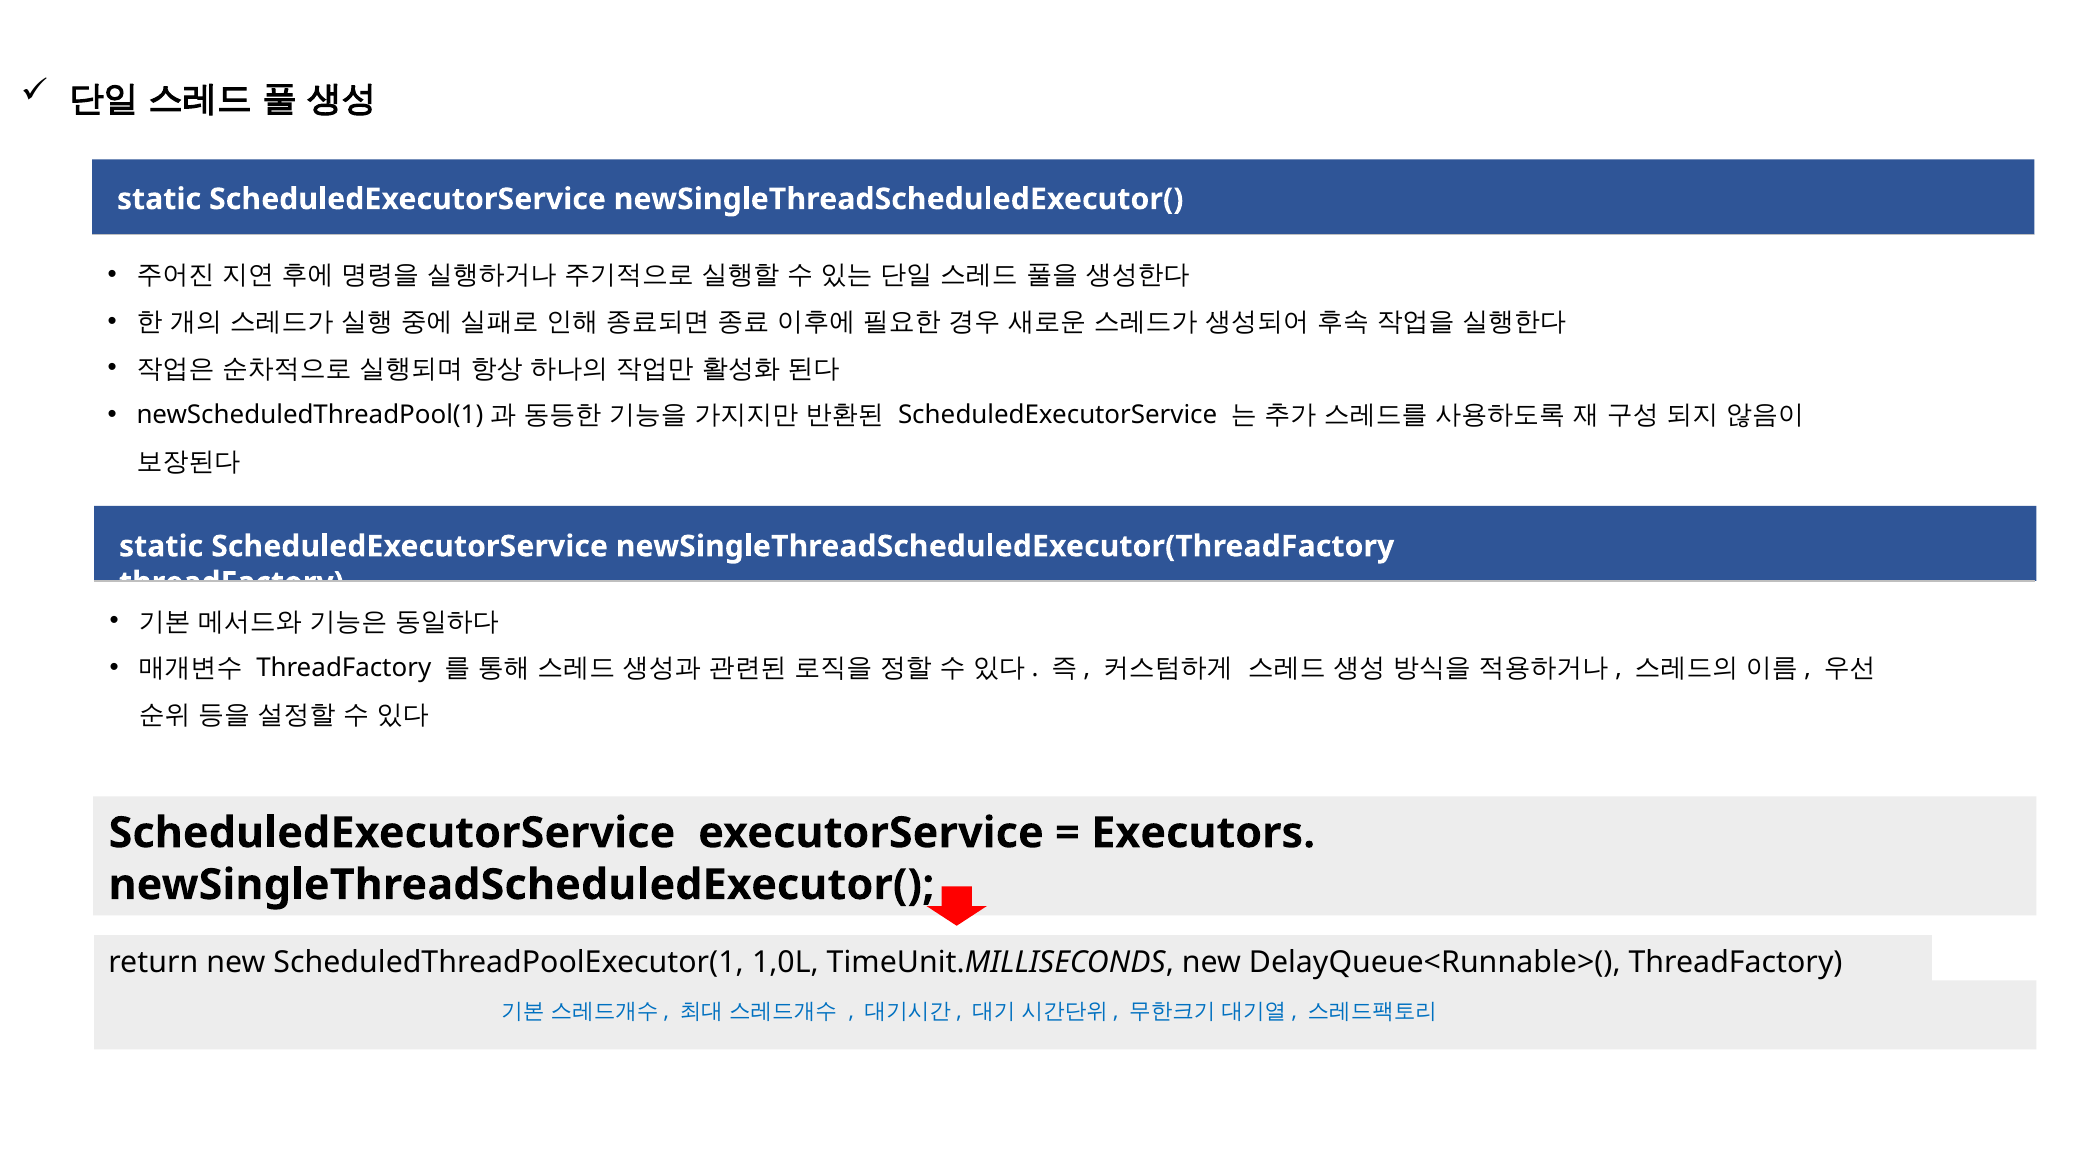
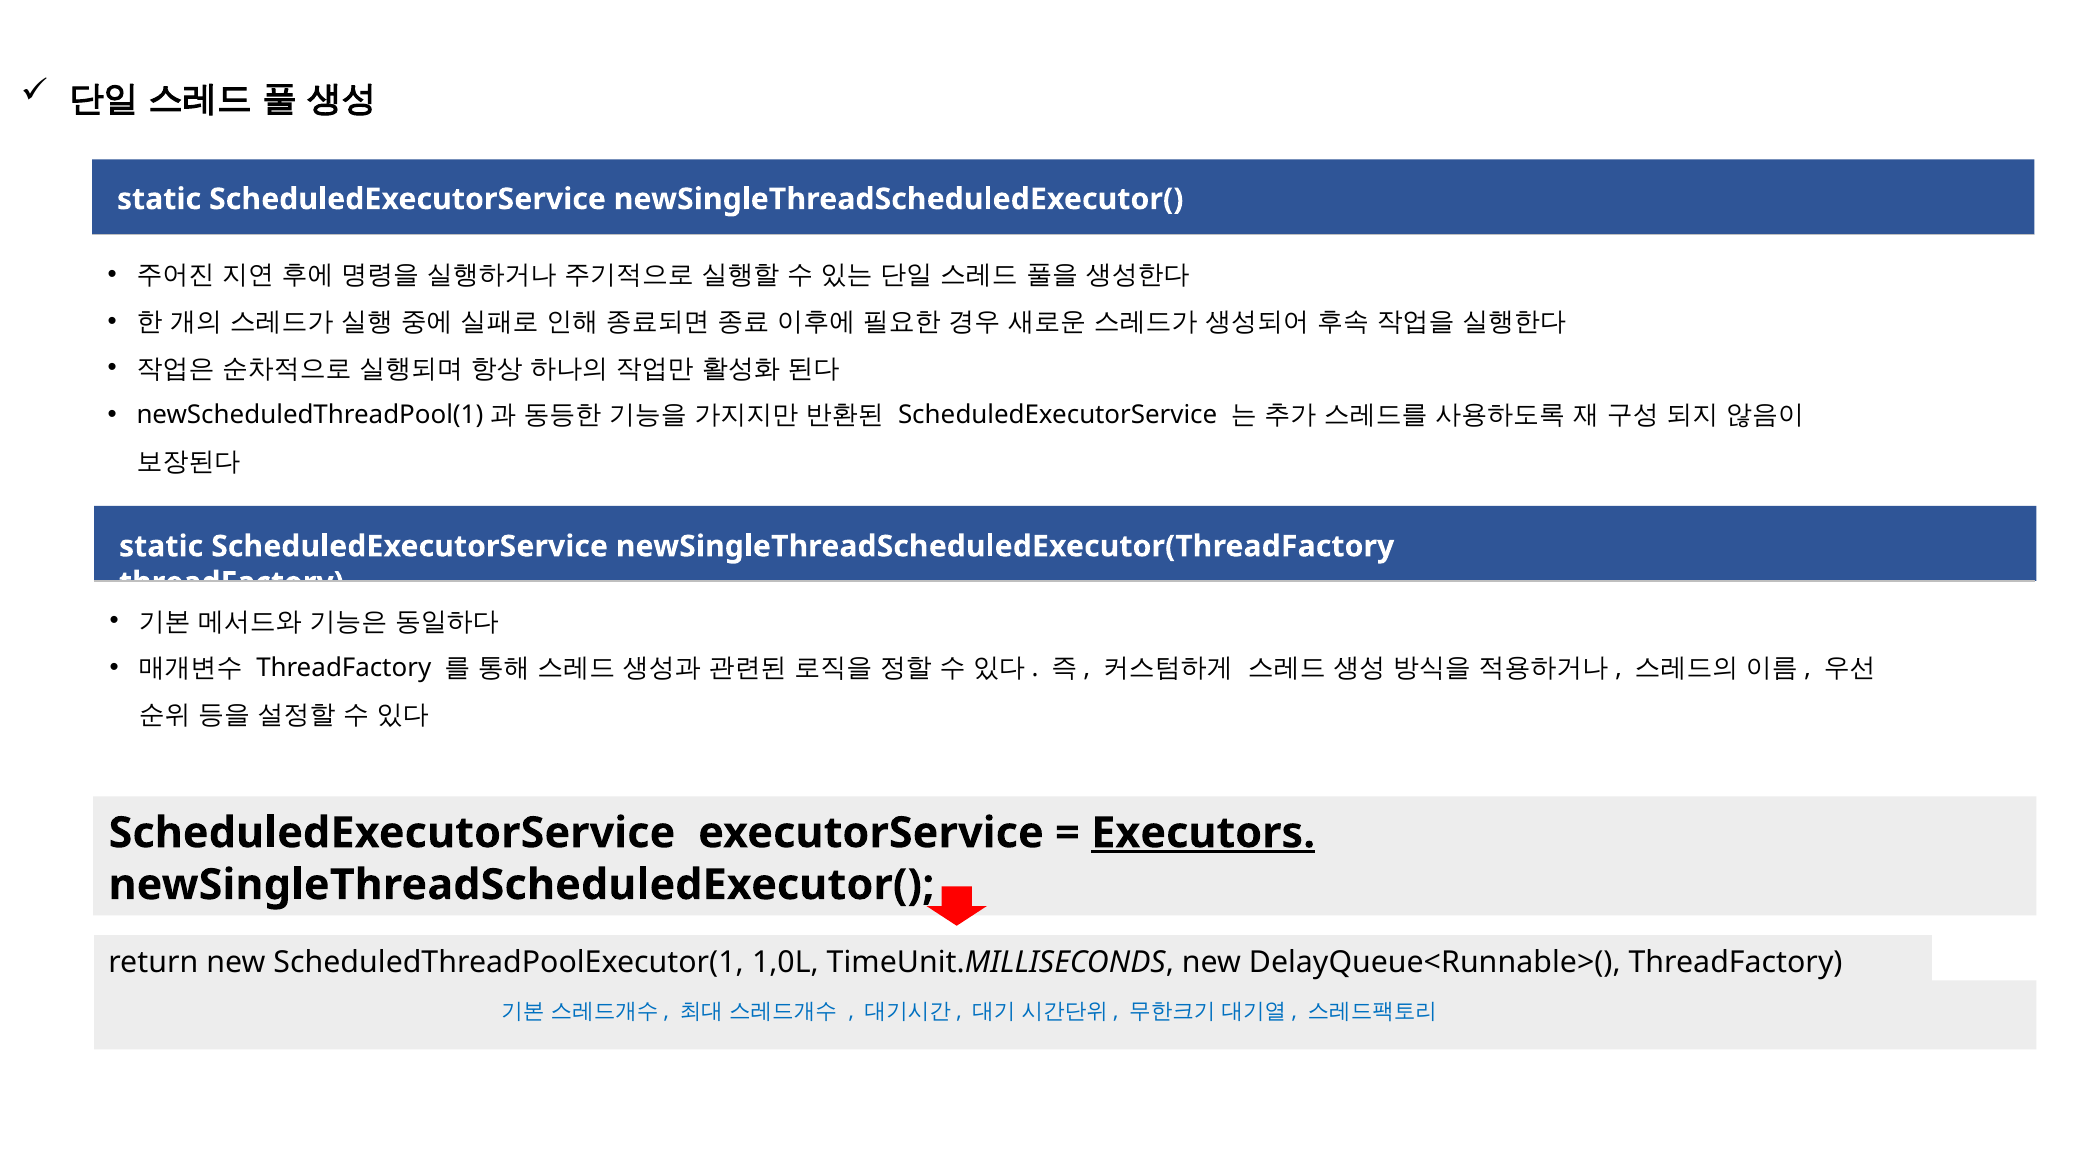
Executors underline: none -> present
